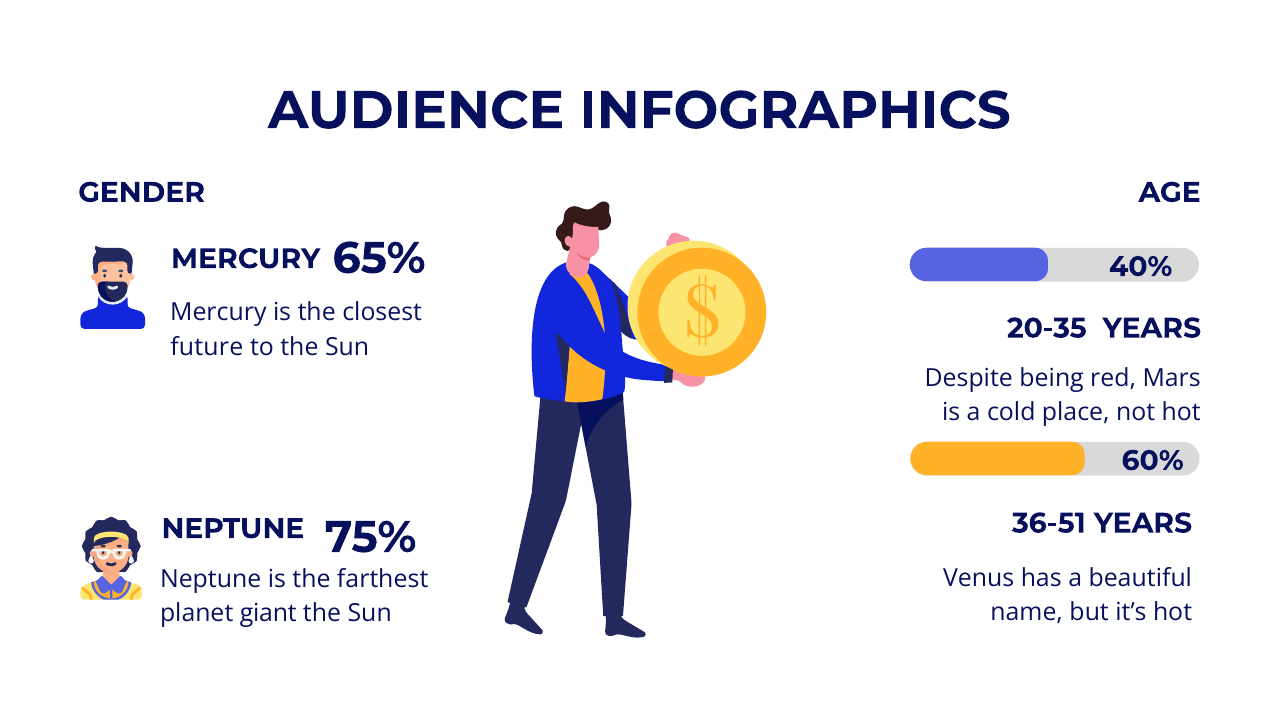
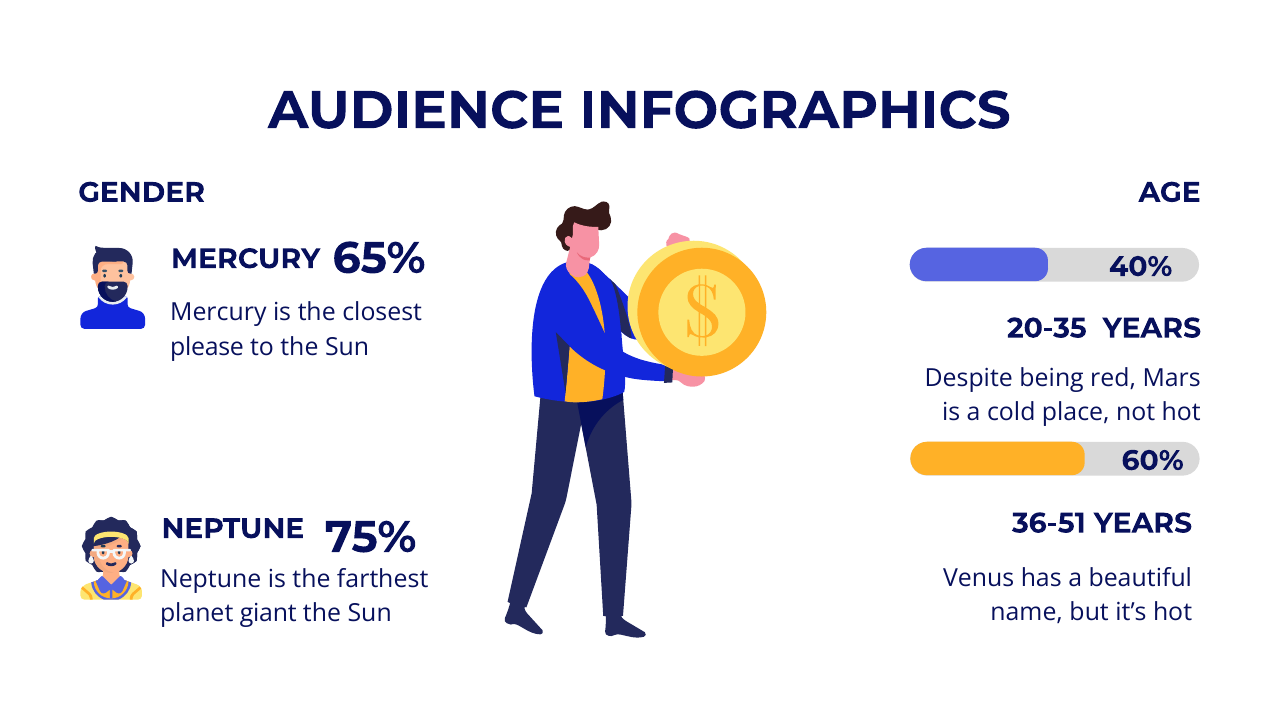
future: future -> please
